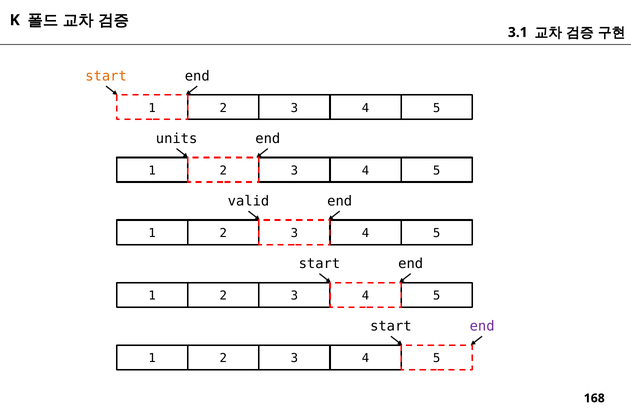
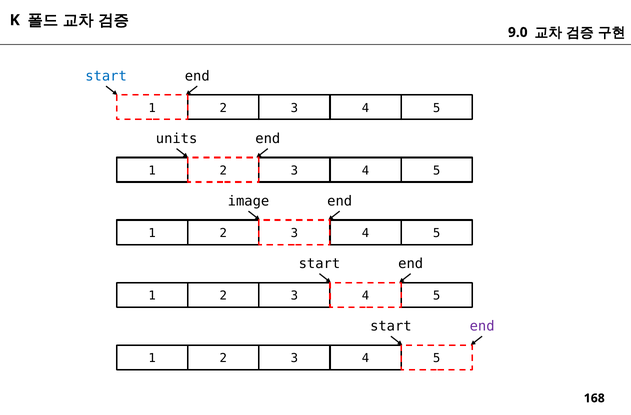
3.1: 3.1 -> 9.0
start at (106, 76) colour: orange -> blue
valid: valid -> image
